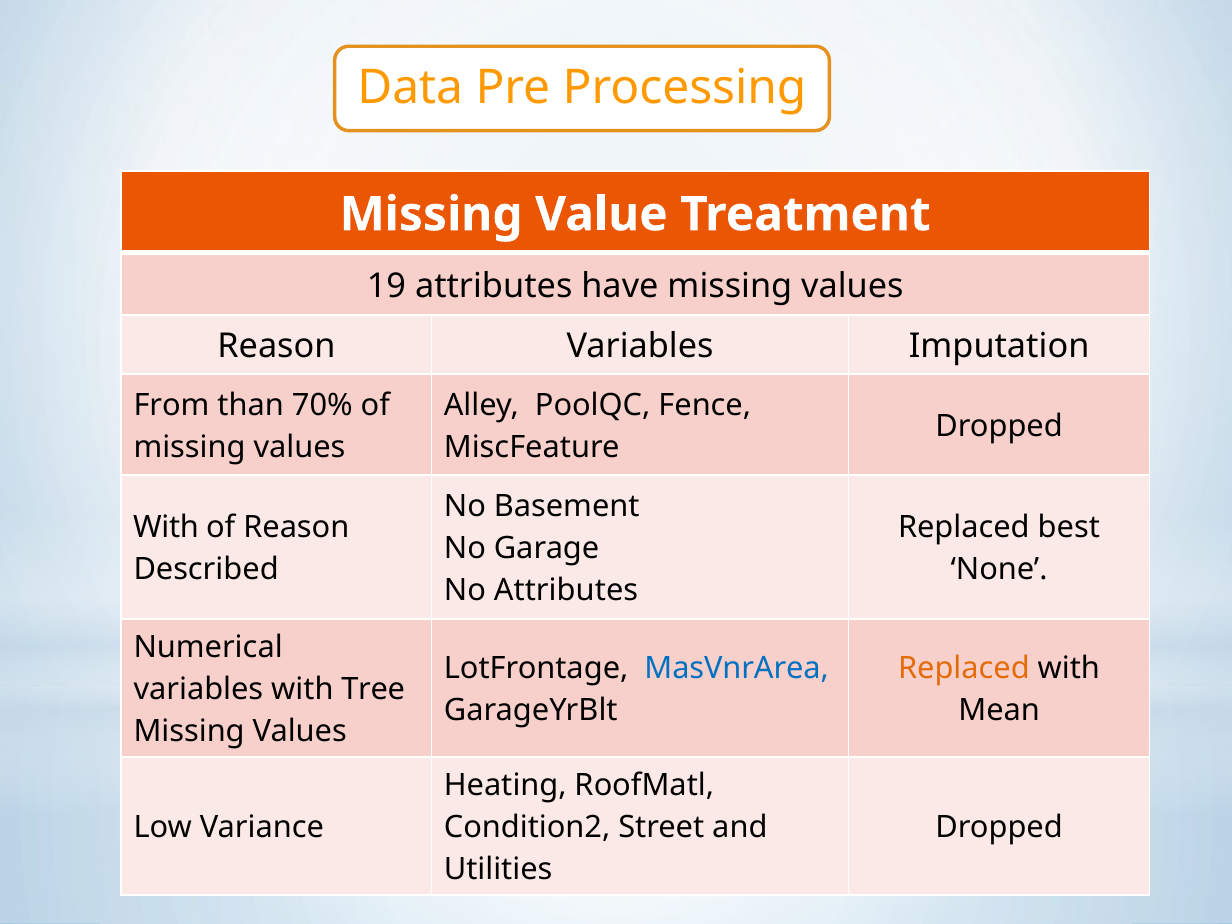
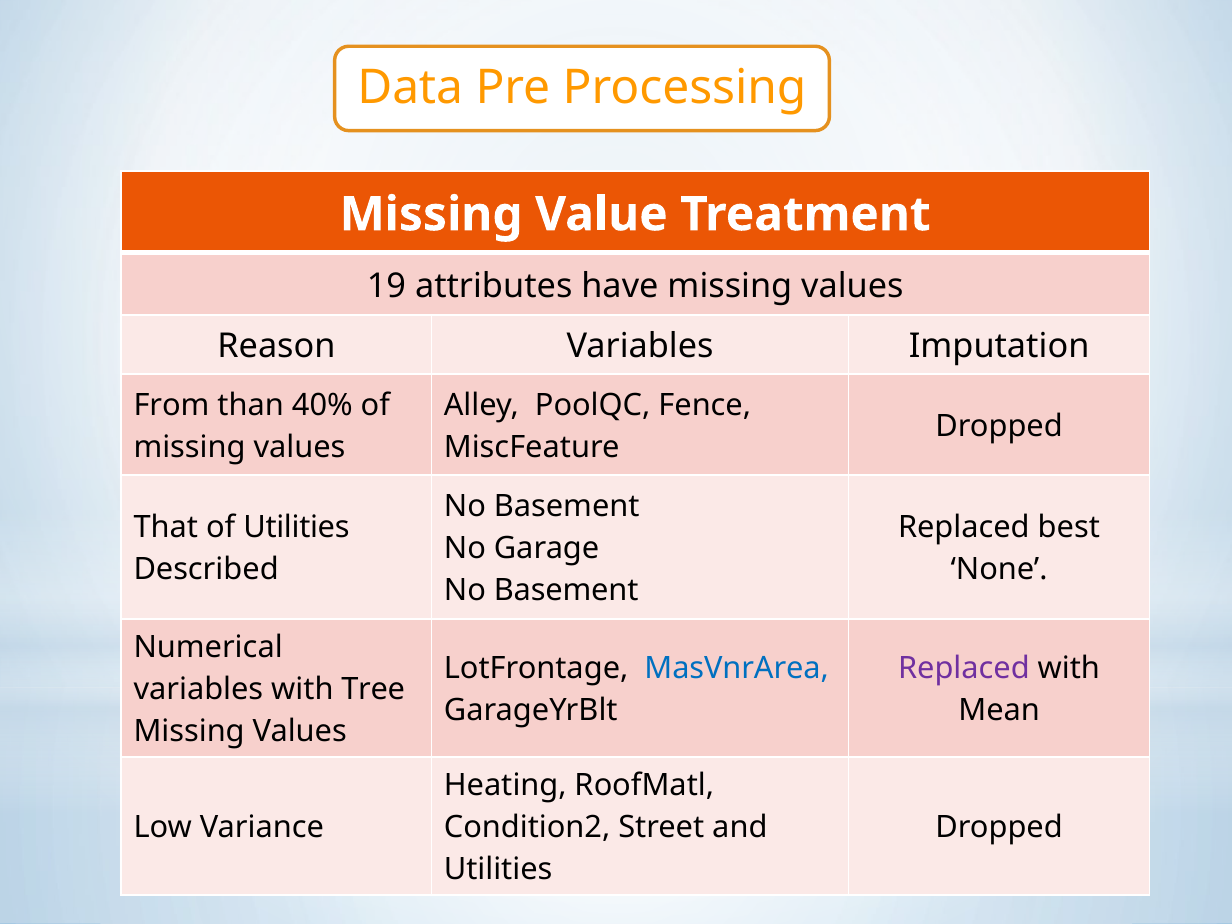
70%: 70% -> 40%
With at (166, 528): With -> That
of Reason: Reason -> Utilities
Attributes at (566, 590): Attributes -> Basement
Replaced at (964, 669) colour: orange -> purple
